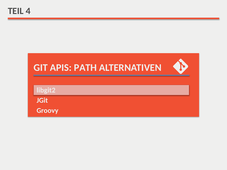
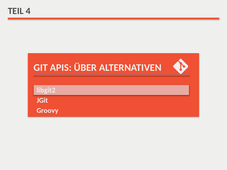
PATH: PATH -> ÜBER
